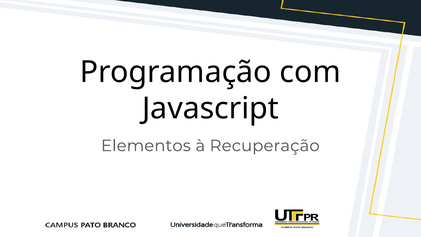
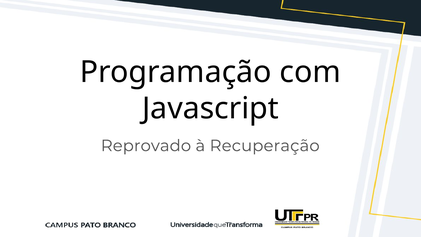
Elementos: Elementos -> Reprovado
